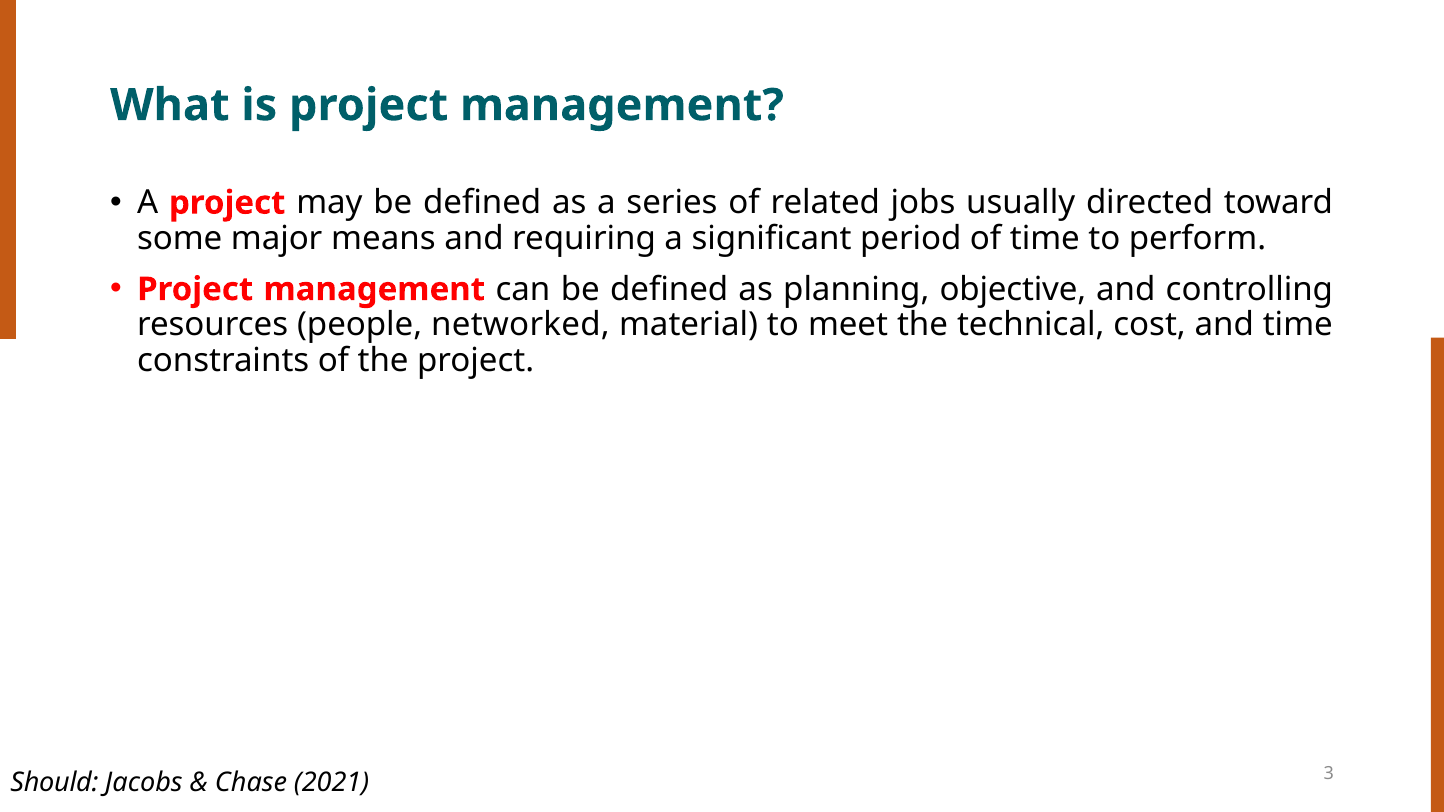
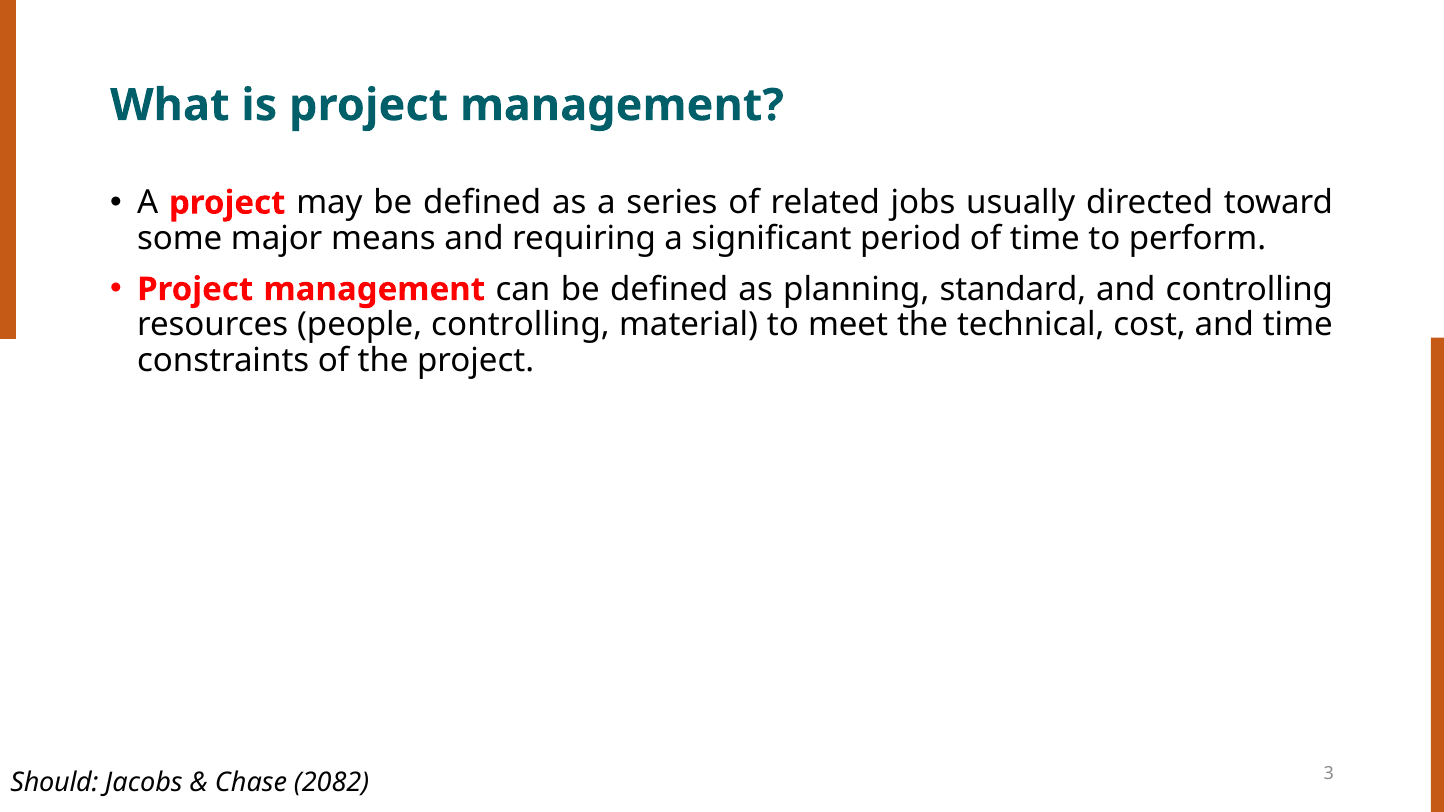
objective: objective -> standard
people networked: networked -> controlling
2021: 2021 -> 2082
